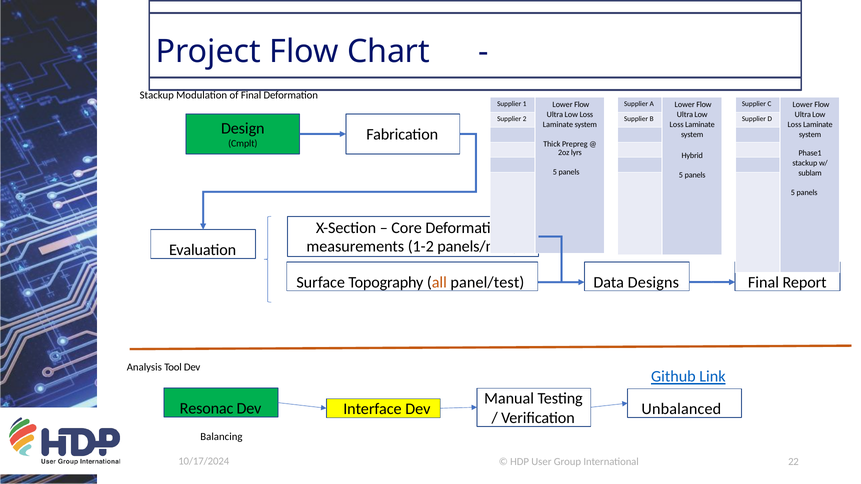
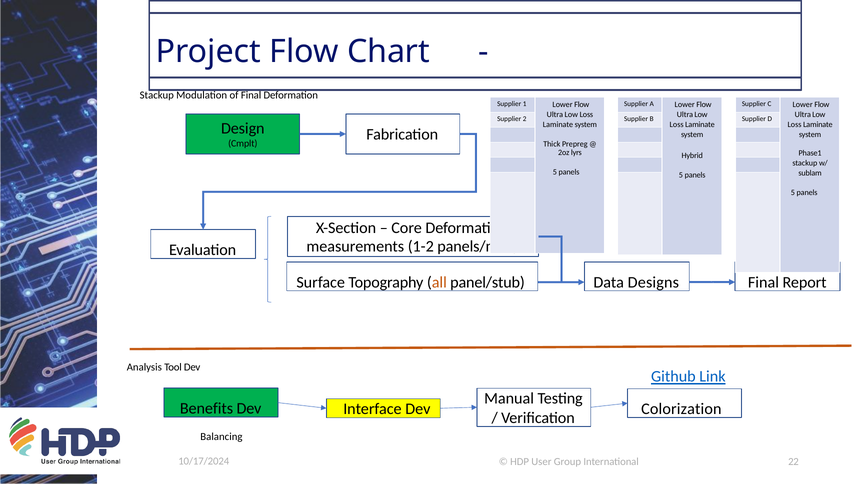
panel/test: panel/test -> panel/stub
Resonac: Resonac -> Benefits
Unbalanced: Unbalanced -> Colorization
